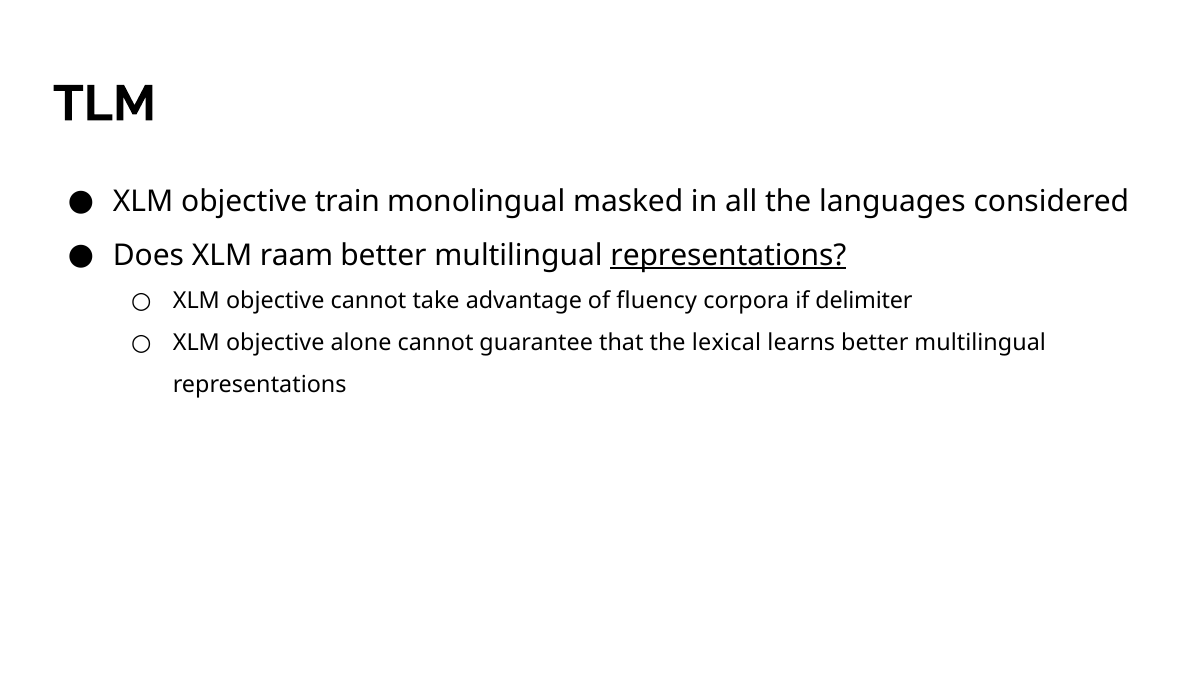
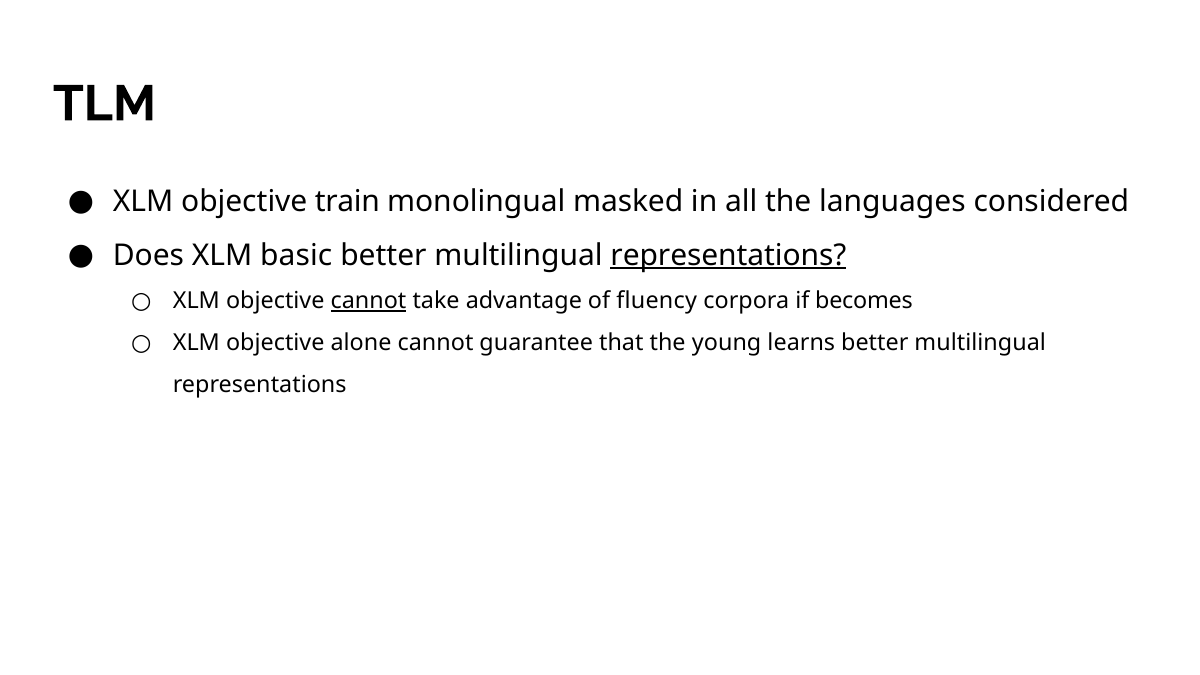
raam: raam -> basic
cannot at (368, 301) underline: none -> present
delimiter: delimiter -> becomes
lexical: lexical -> young
